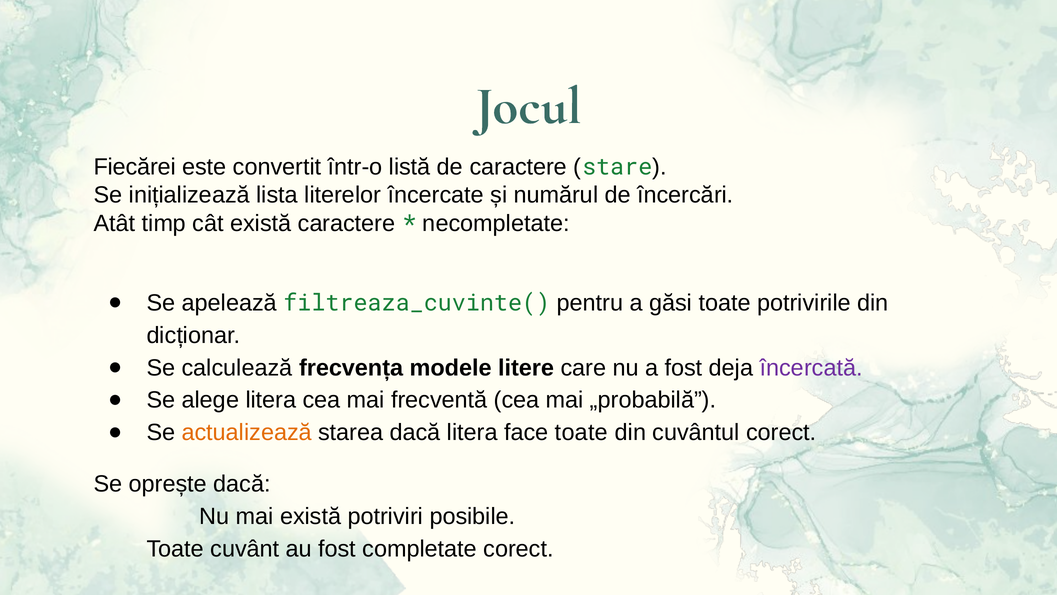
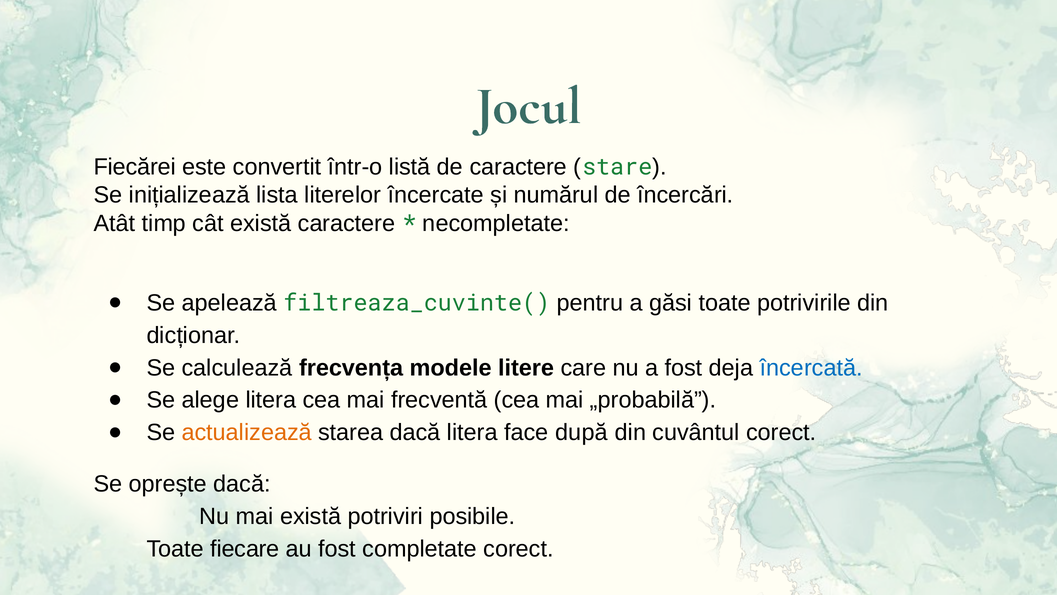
încercată colour: purple -> blue
face toate: toate -> după
cuvânt: cuvânt -> fiecare
